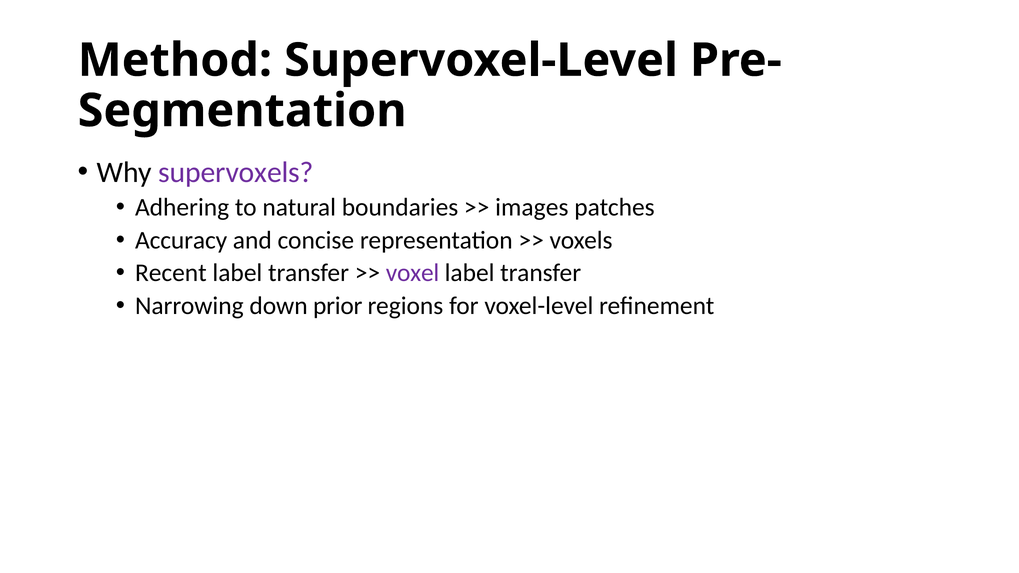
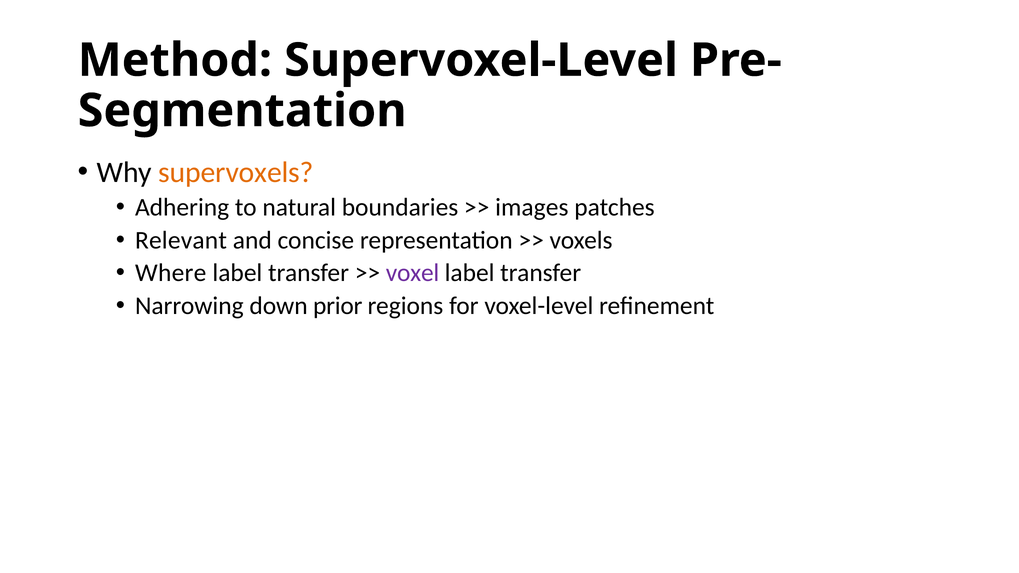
supervoxels colour: purple -> orange
Accuracy: Accuracy -> Relevant
Recent: Recent -> Where
